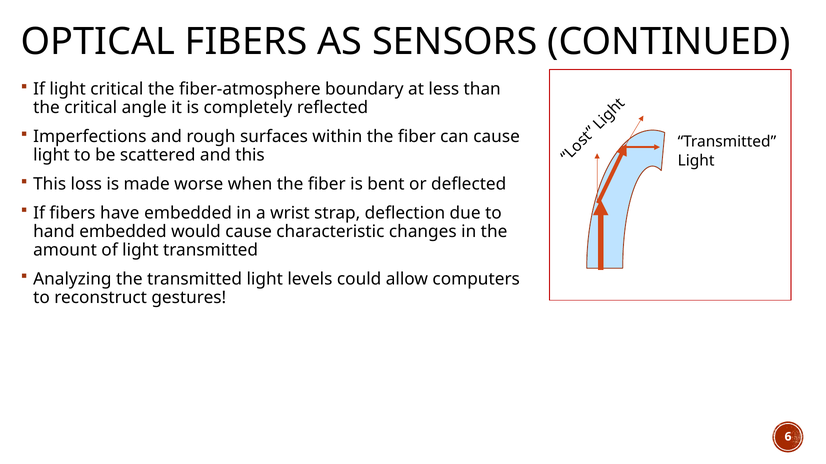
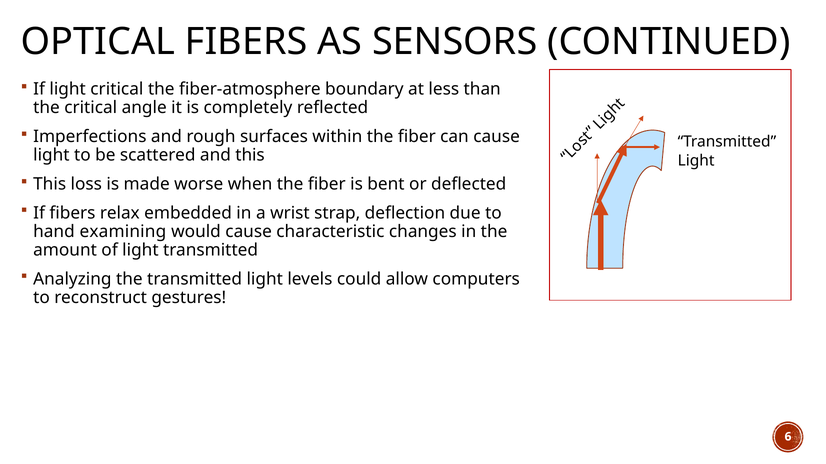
have: have -> relax
hand embedded: embedded -> examining
